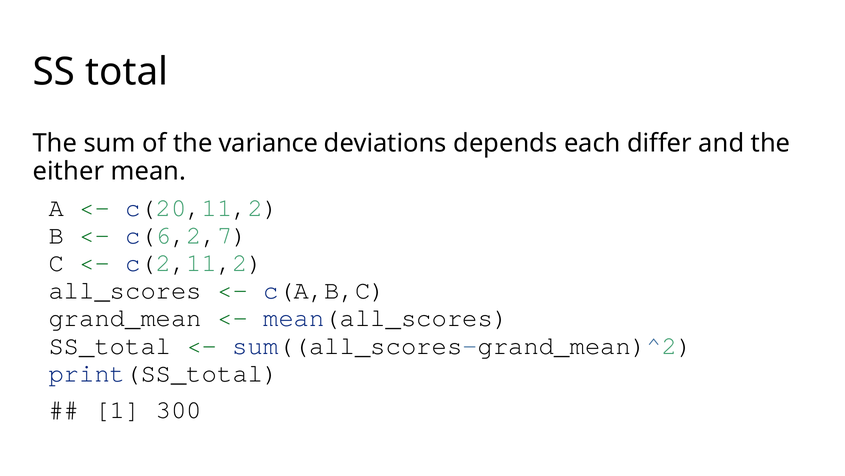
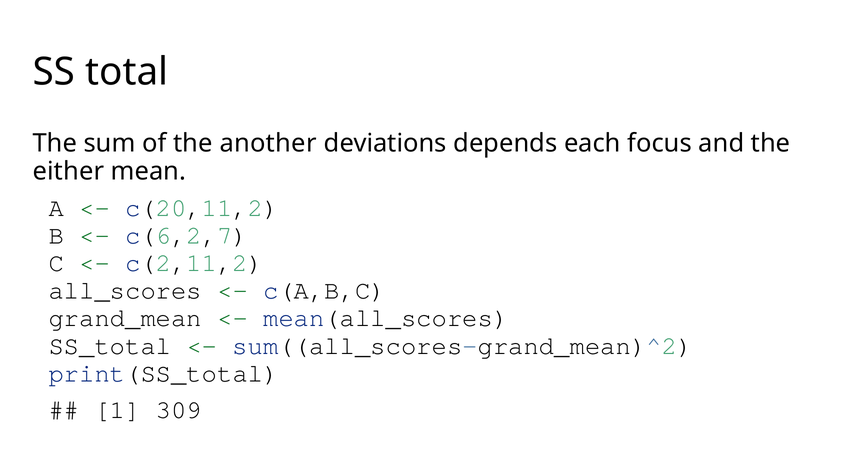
variance: variance -> another
differ: differ -> focus
300: 300 -> 309
